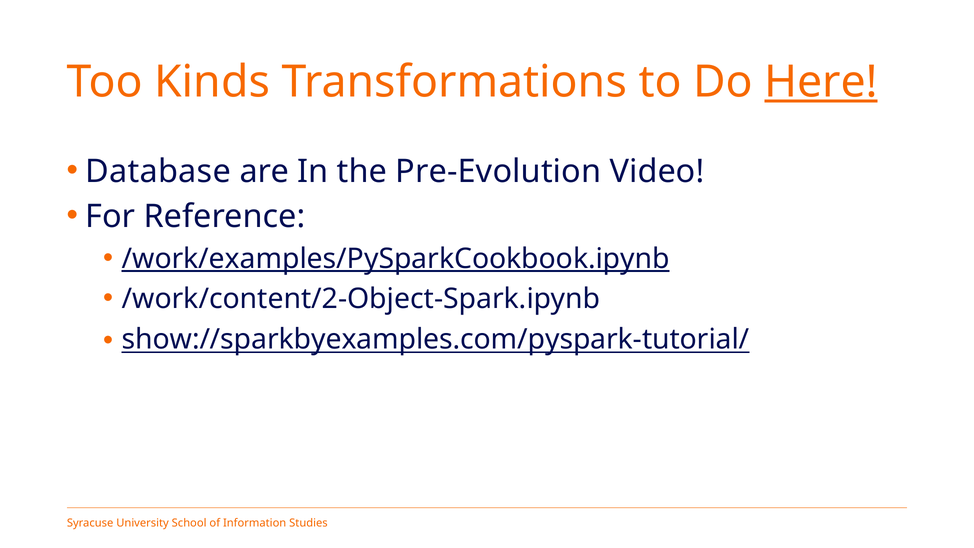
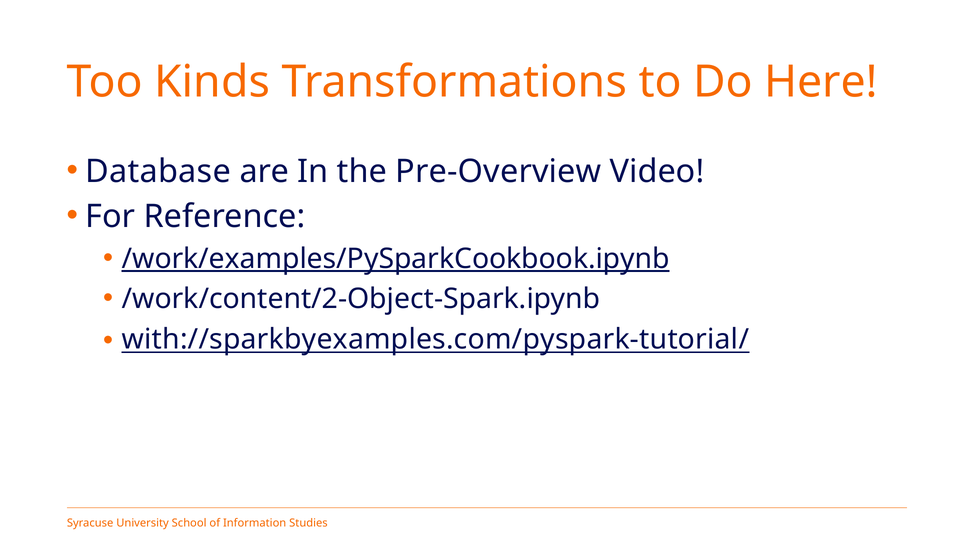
Here underline: present -> none
Pre-Evolution: Pre-Evolution -> Pre-Overview
show://sparkbyexamples.com/pyspark-tutorial/: show://sparkbyexamples.com/pyspark-tutorial/ -> with://sparkbyexamples.com/pyspark-tutorial/
